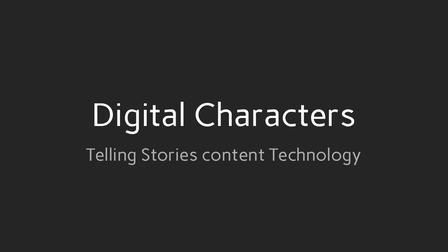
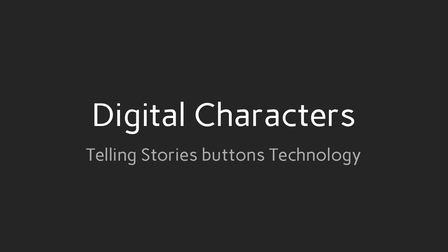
content: content -> buttons
